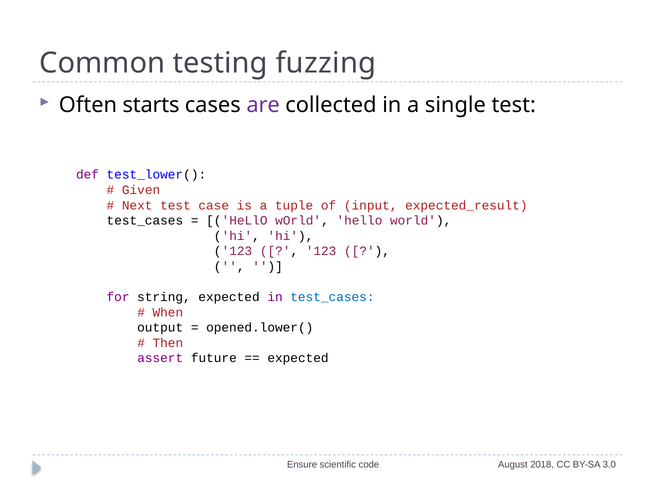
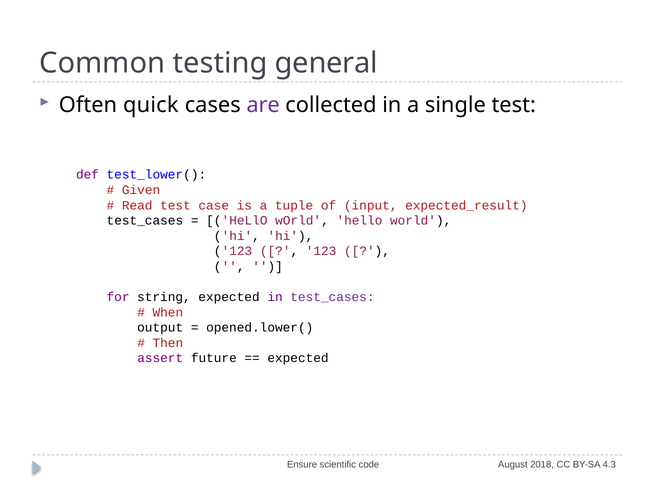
fuzzing: fuzzing -> general
starts: starts -> quick
Next: Next -> Read
test_cases at (332, 297) colour: blue -> purple
3.0: 3.0 -> 4.3
